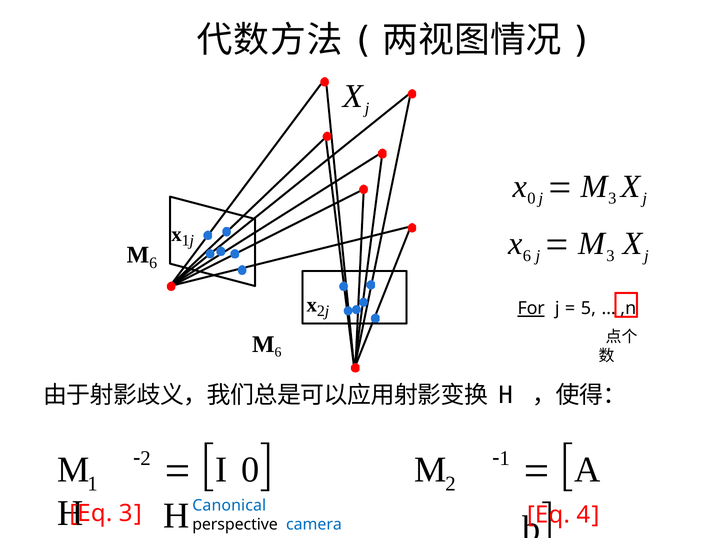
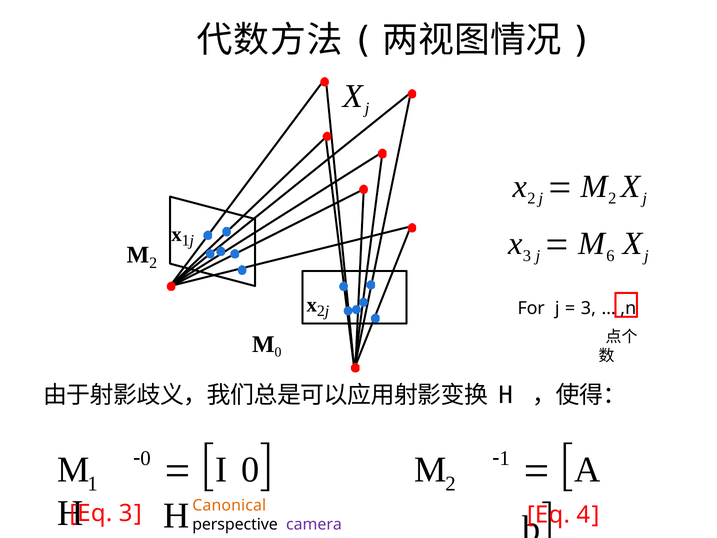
0 at (531, 198): 0 -> 2
3 at (612, 198): 3 -> 2
6 at (527, 255): 6 -> 3
3 at (610, 255): 3 -> 6
6 at (153, 263): 6 -> 2
For underline: present -> none
5 at (588, 308): 5 -> 3
6 at (278, 352): 6 -> 0
2 at (145, 458): 2 -> 0
Canonical colour: blue -> orange
camera colour: blue -> purple
